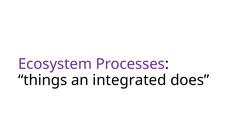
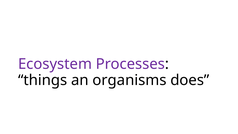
integrated: integrated -> organisms
